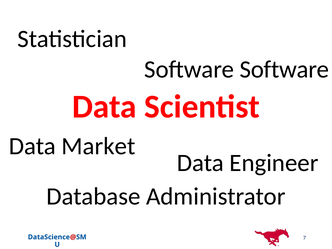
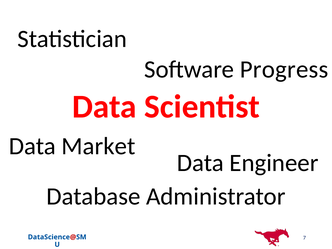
Software Software: Software -> Progress
